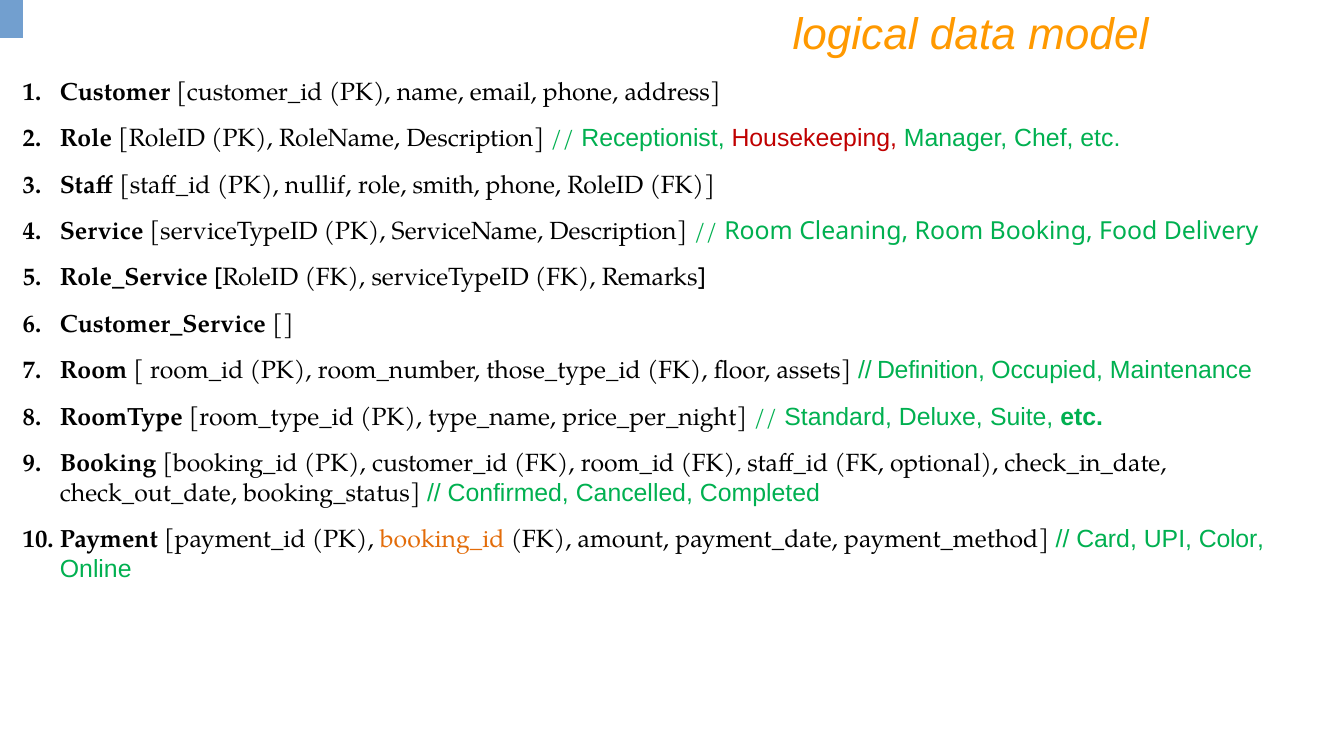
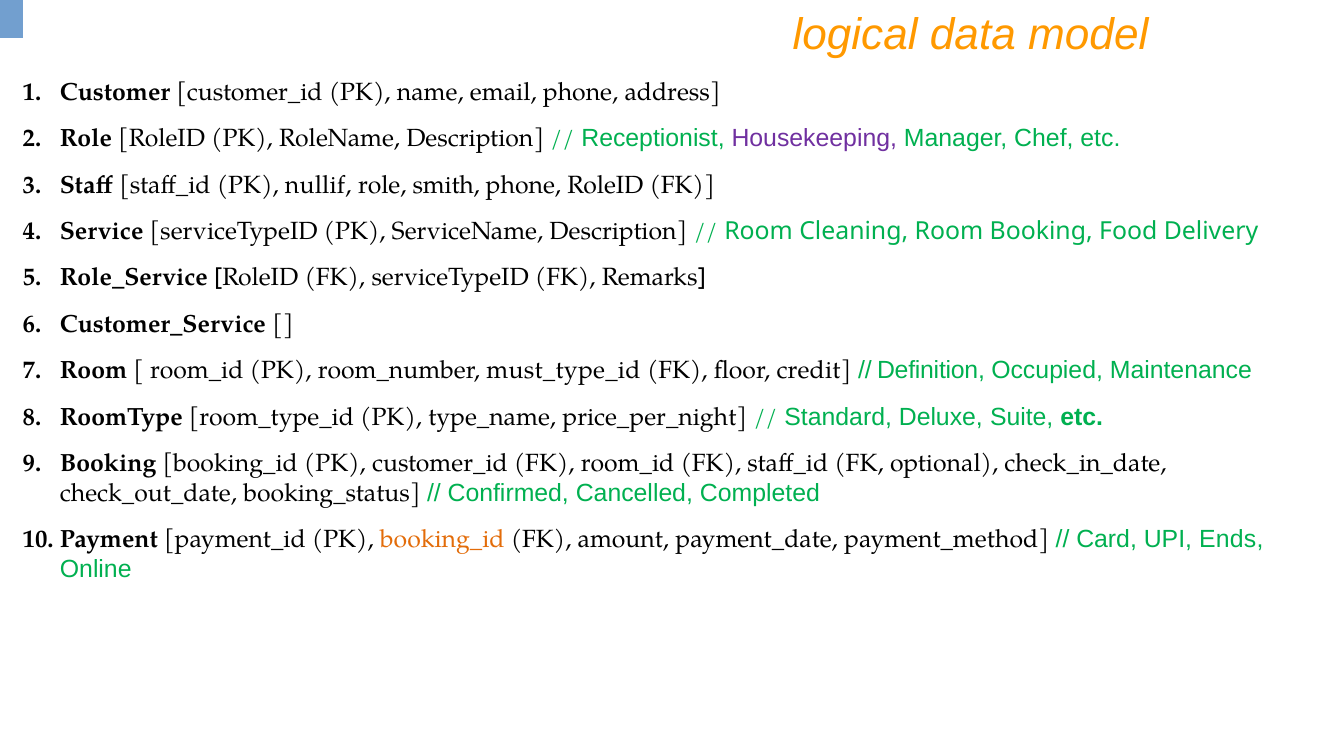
Housekeeping colour: red -> purple
those_type_id: those_type_id -> must_type_id
assets: assets -> credit
Color: Color -> Ends
